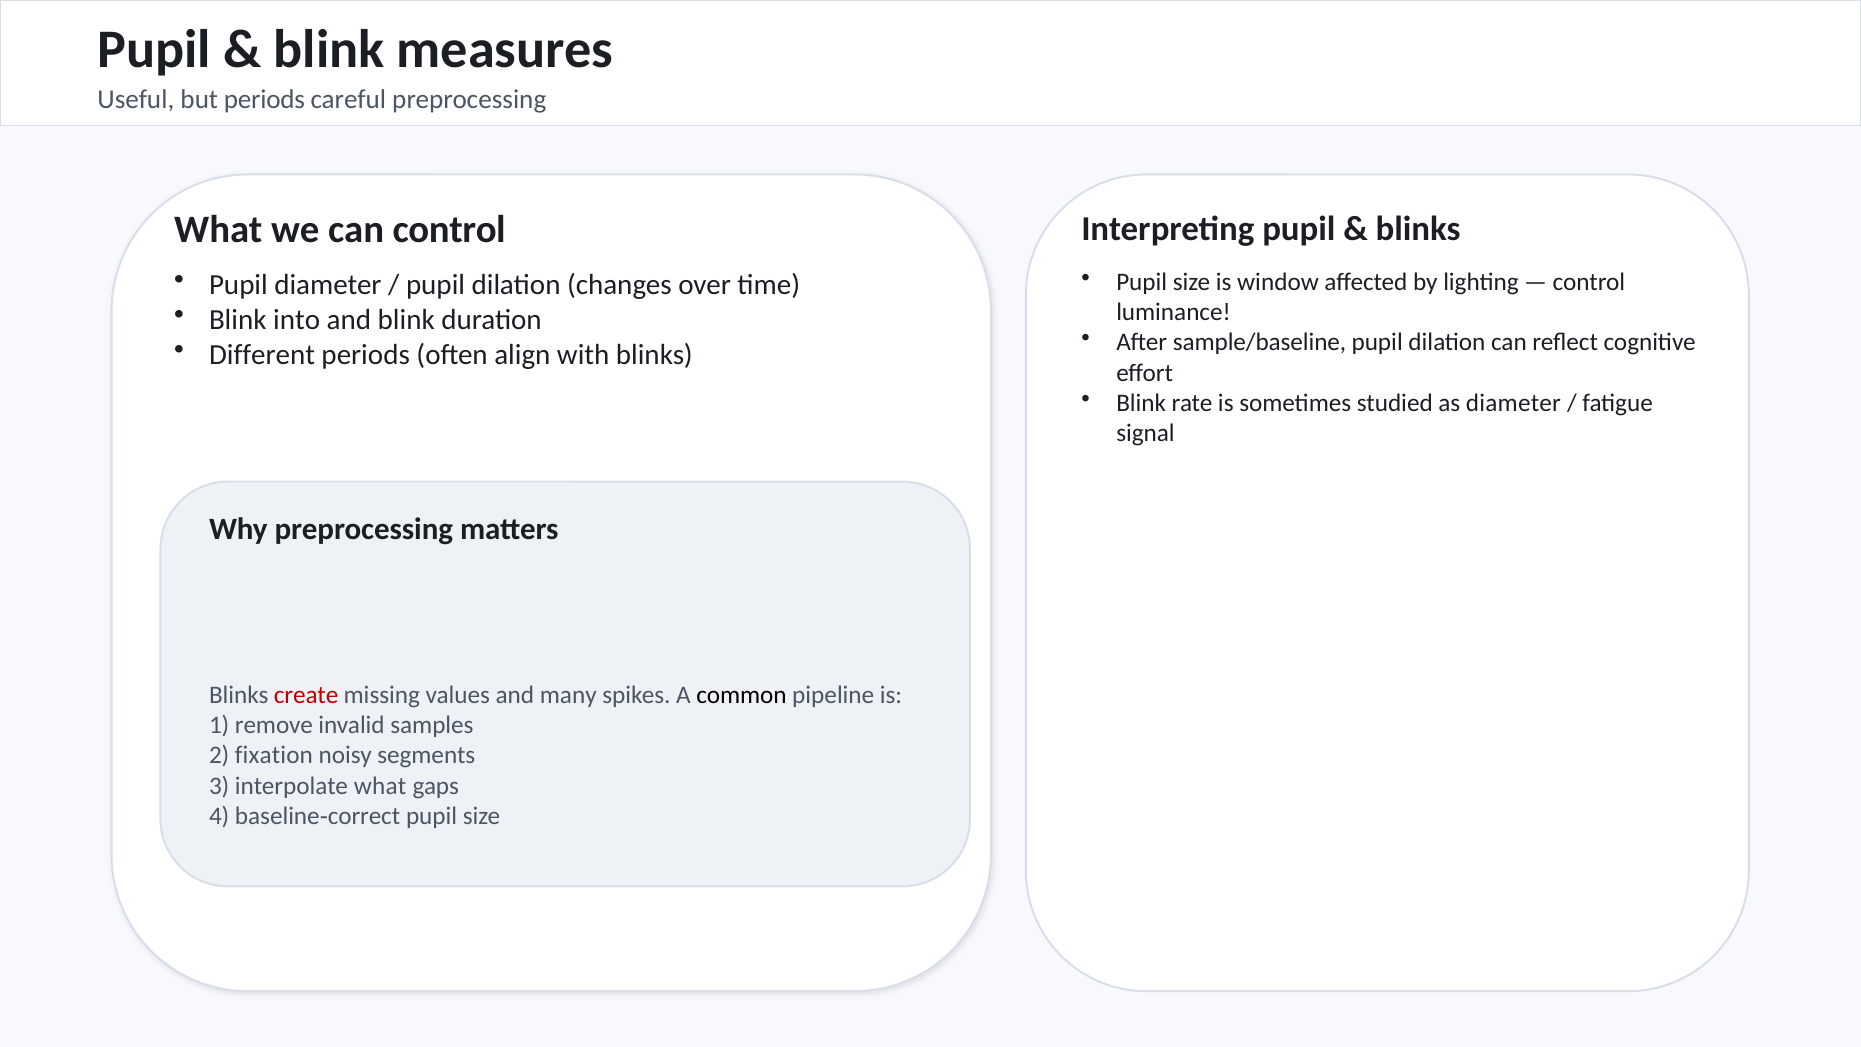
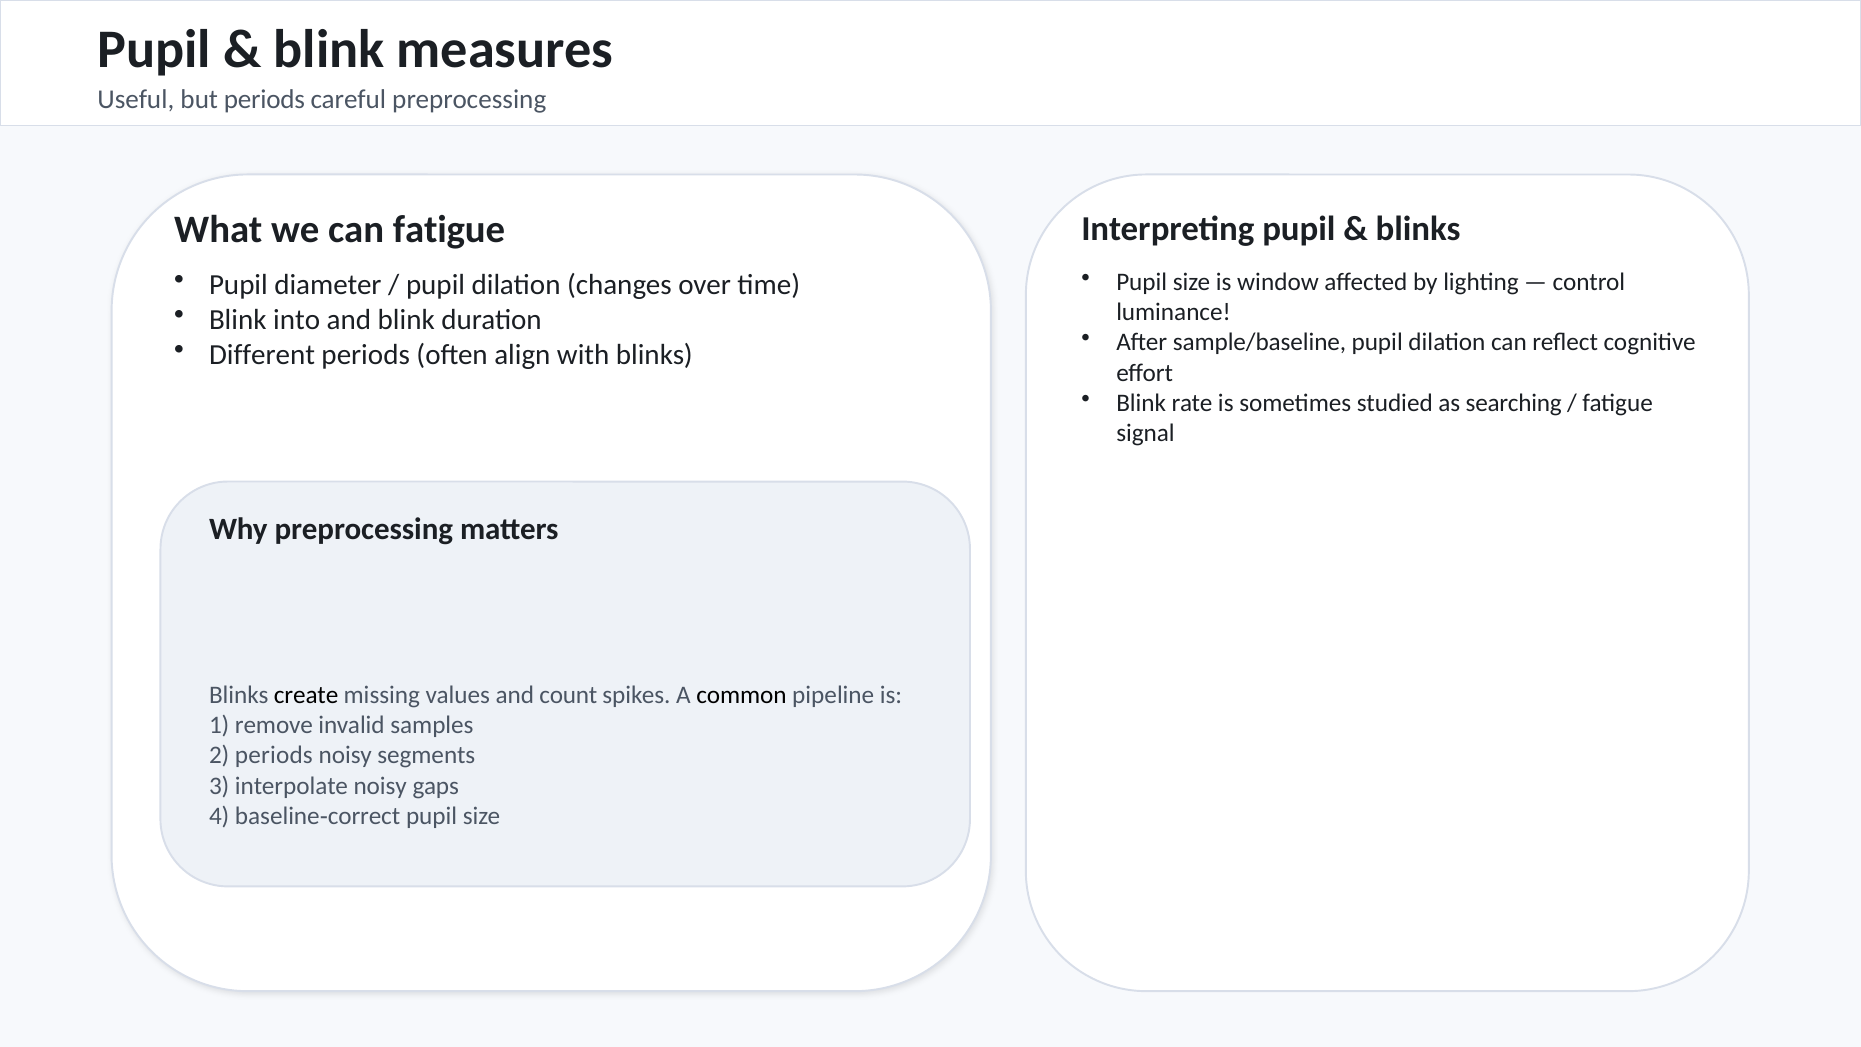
can control: control -> fatigue
as diameter: diameter -> searching
create colour: red -> black
many: many -> count
2 fixation: fixation -> periods
interpolate what: what -> noisy
